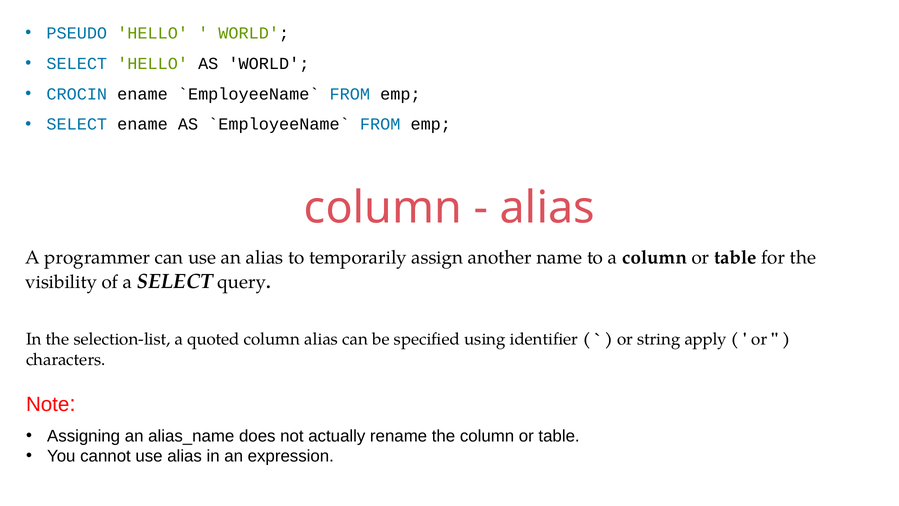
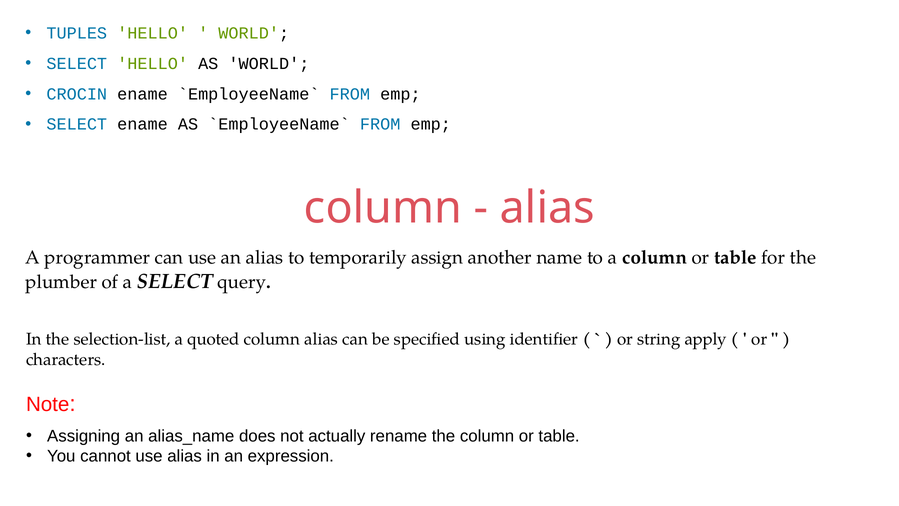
PSEUDO: PSEUDO -> TUPLES
visibility: visibility -> plumber
